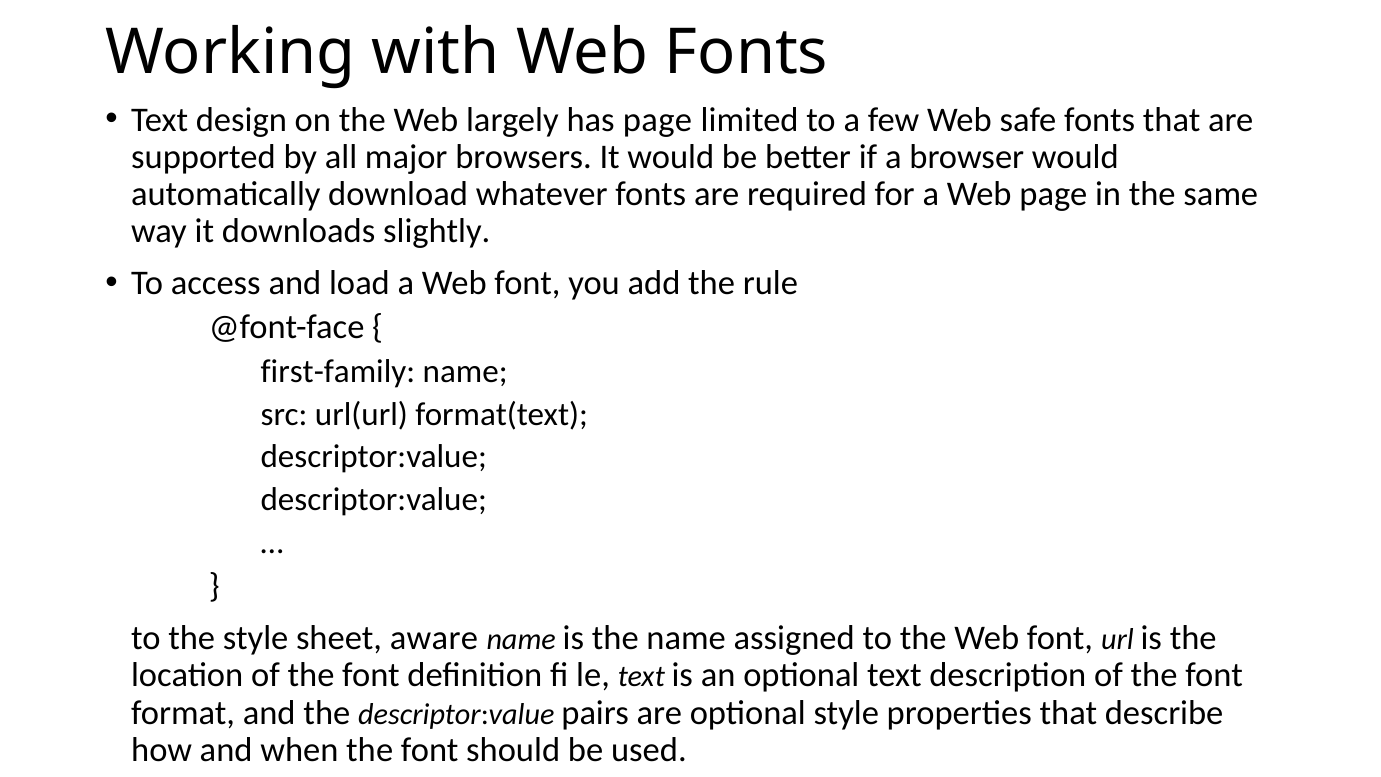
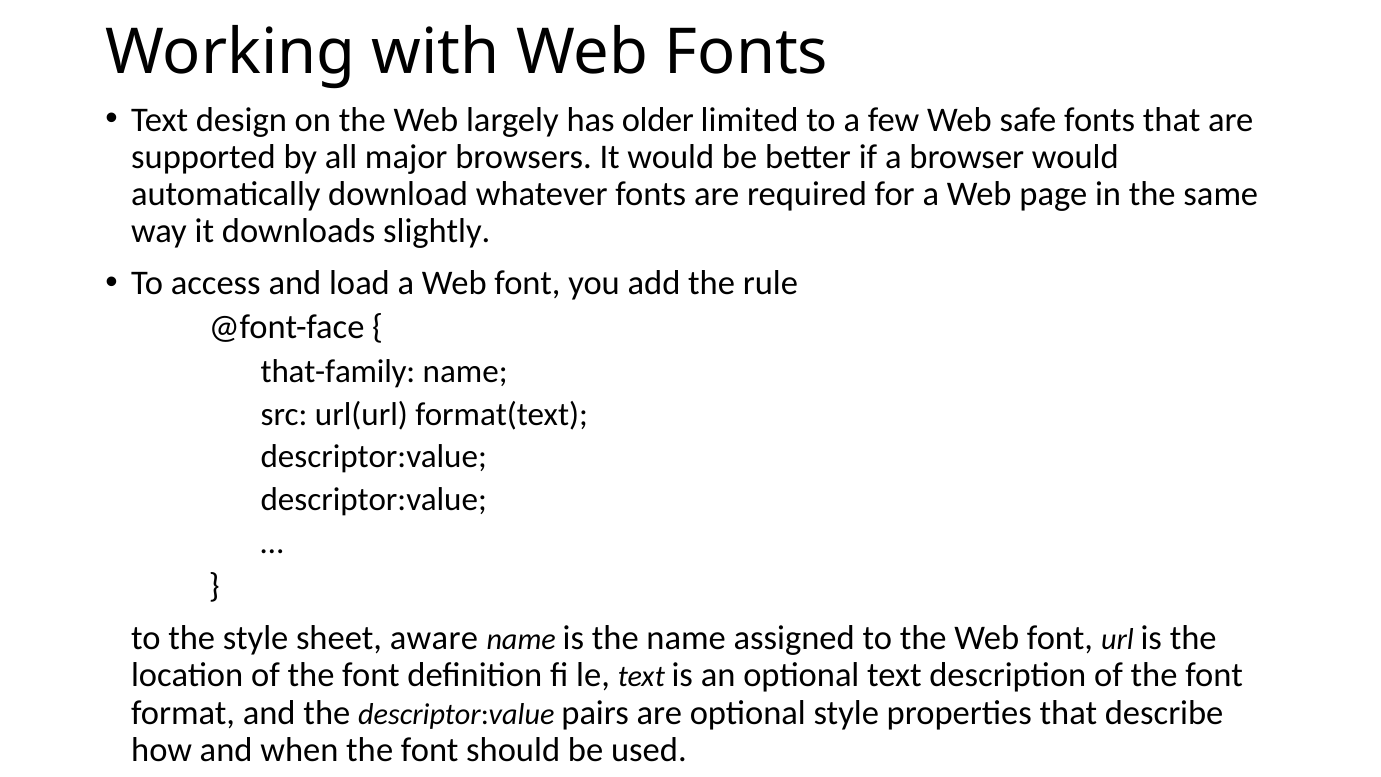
has page: page -> older
first-family: first-family -> that-family
